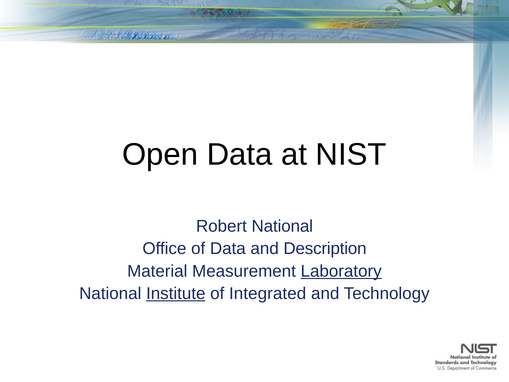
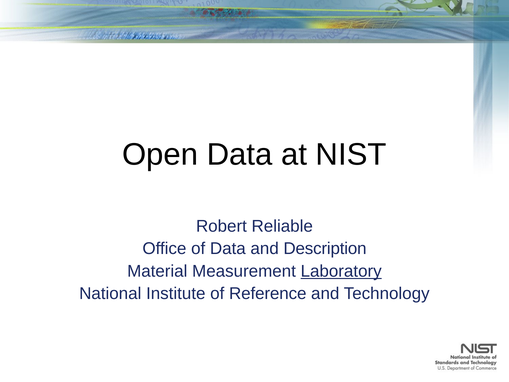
Robert National: National -> Reliable
Institute underline: present -> none
Integrated: Integrated -> Reference
